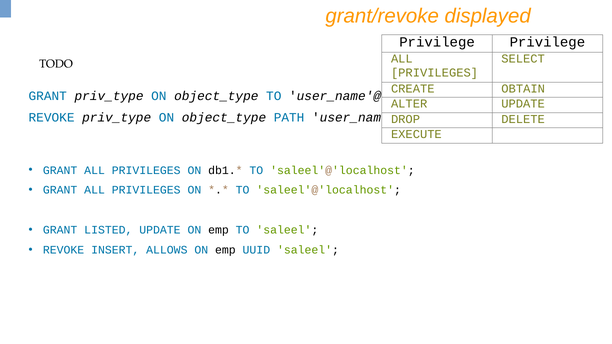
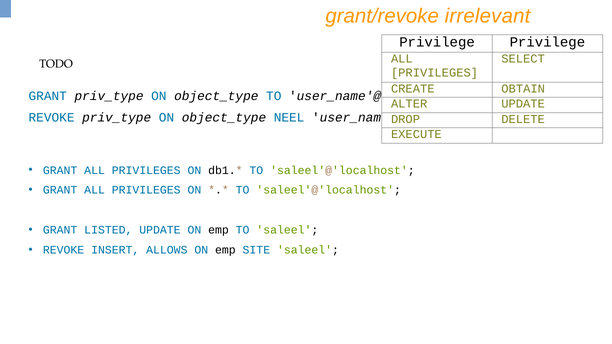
displayed: displayed -> irrelevant
PATH: PATH -> NEEL
UUID: UUID -> SITE
